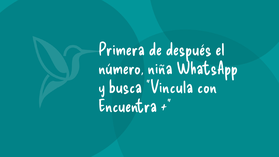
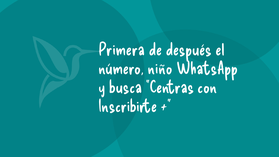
niña: niña -> niño
Vincula: Vincula -> Centras
Encuentra: Encuentra -> Inscribirte
